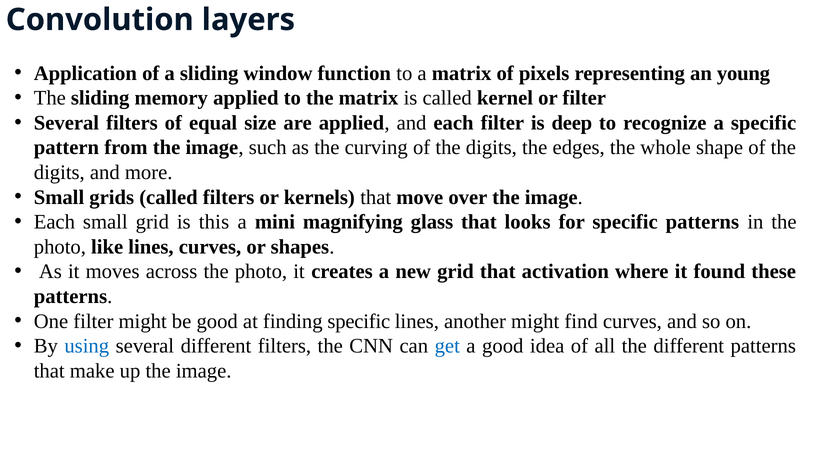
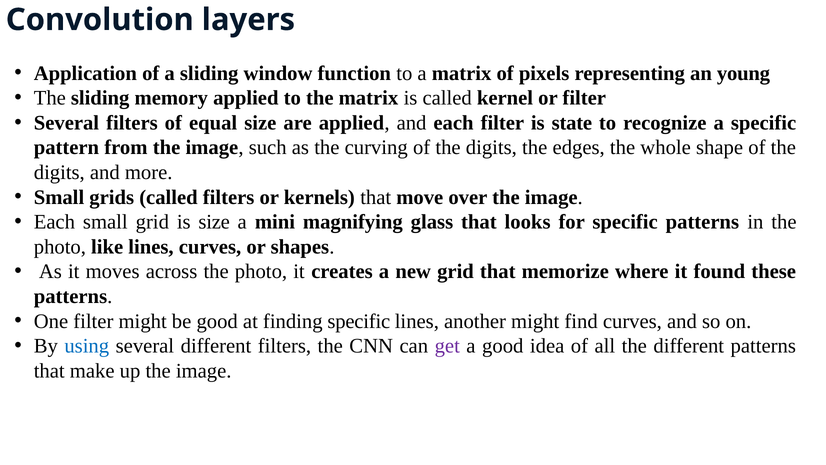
deep: deep -> state
is this: this -> size
activation: activation -> memorize
get colour: blue -> purple
